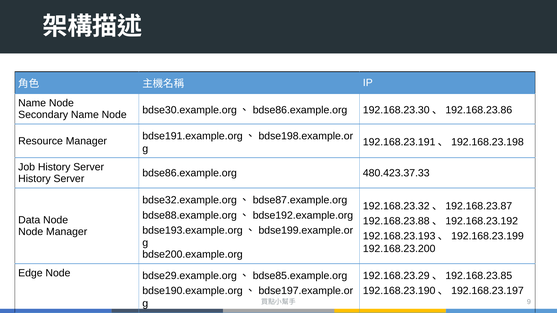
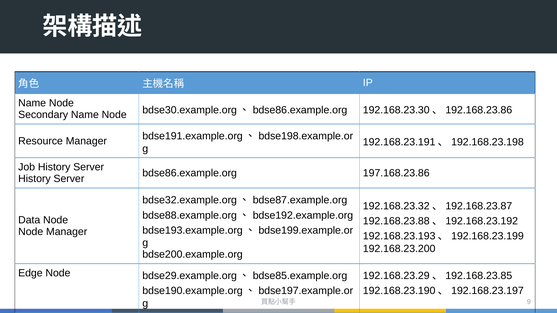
480.423.37.33: 480.423.37.33 -> 197.168.23.86
